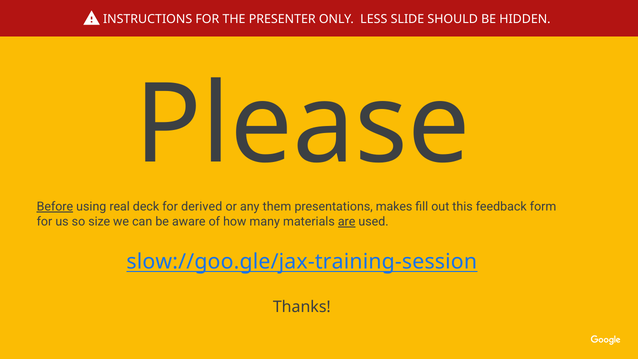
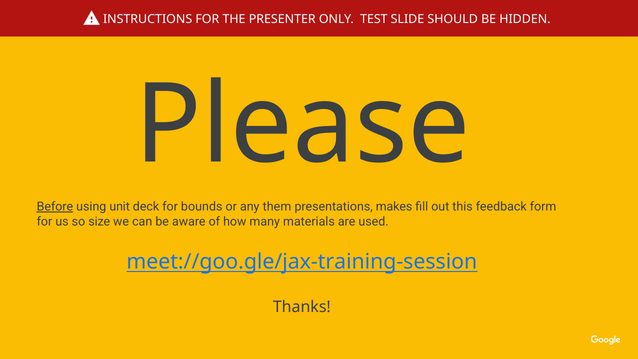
LESS: LESS -> TEST
real: real -> unit
derived: derived -> bounds
are underline: present -> none
slow://goo.gle/jax-training-session: slow://goo.gle/jax-training-session -> meet://goo.gle/jax-training-session
